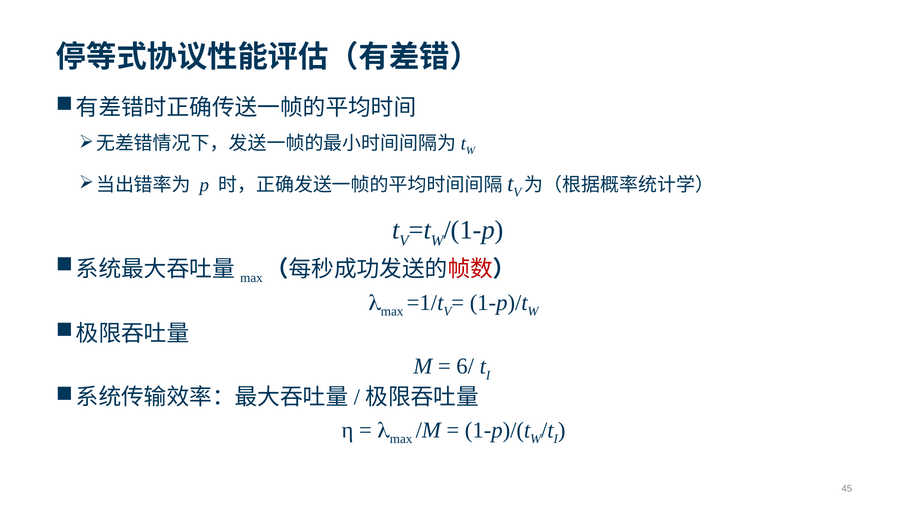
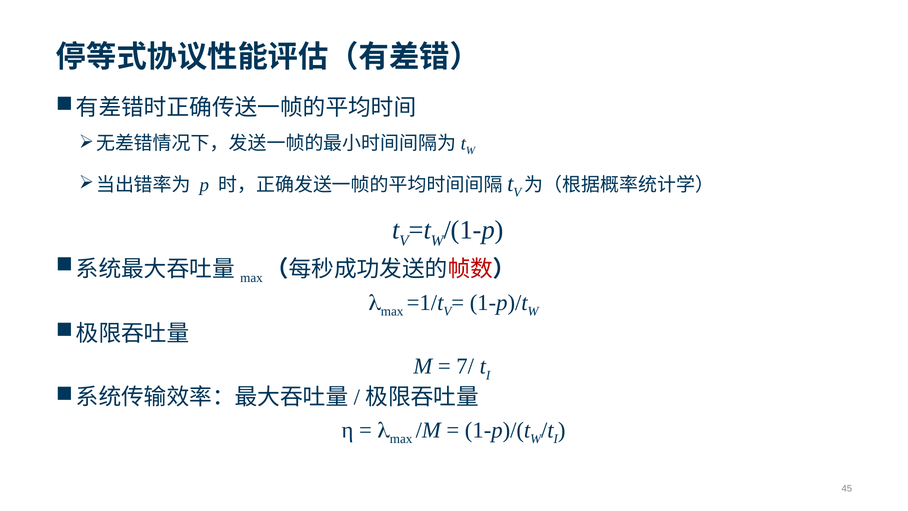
6/: 6/ -> 7/
